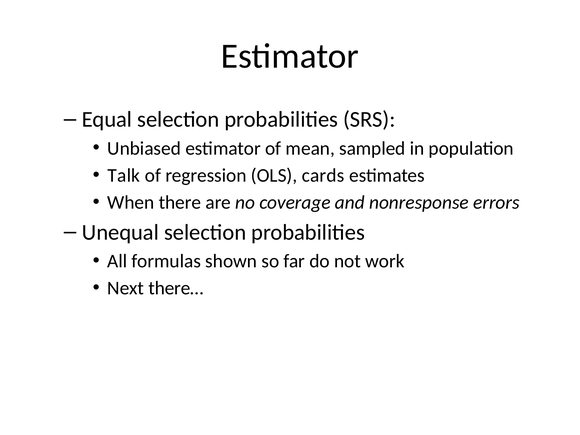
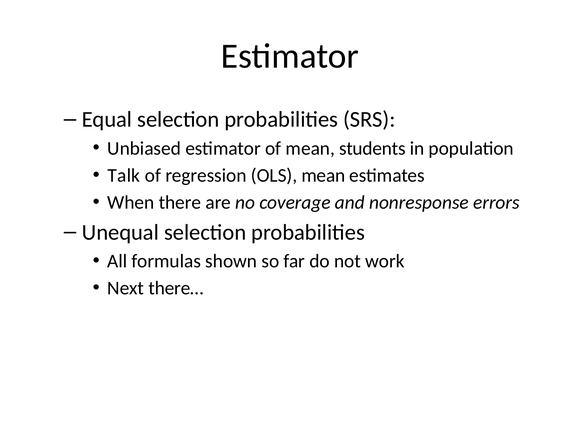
sampled: sampled -> students
OLS cards: cards -> mean
